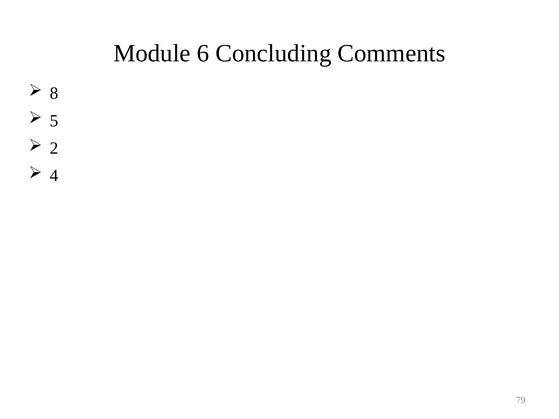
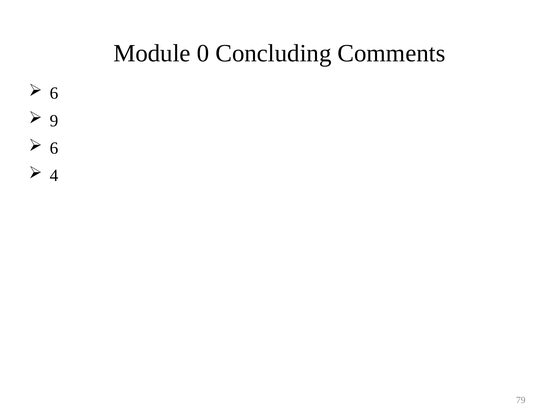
6: 6 -> 0
8 at (54, 93): 8 -> 6
5: 5 -> 9
2 at (54, 148): 2 -> 6
